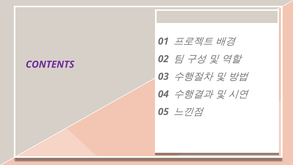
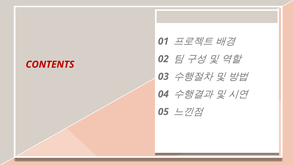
CONTENTS colour: purple -> red
